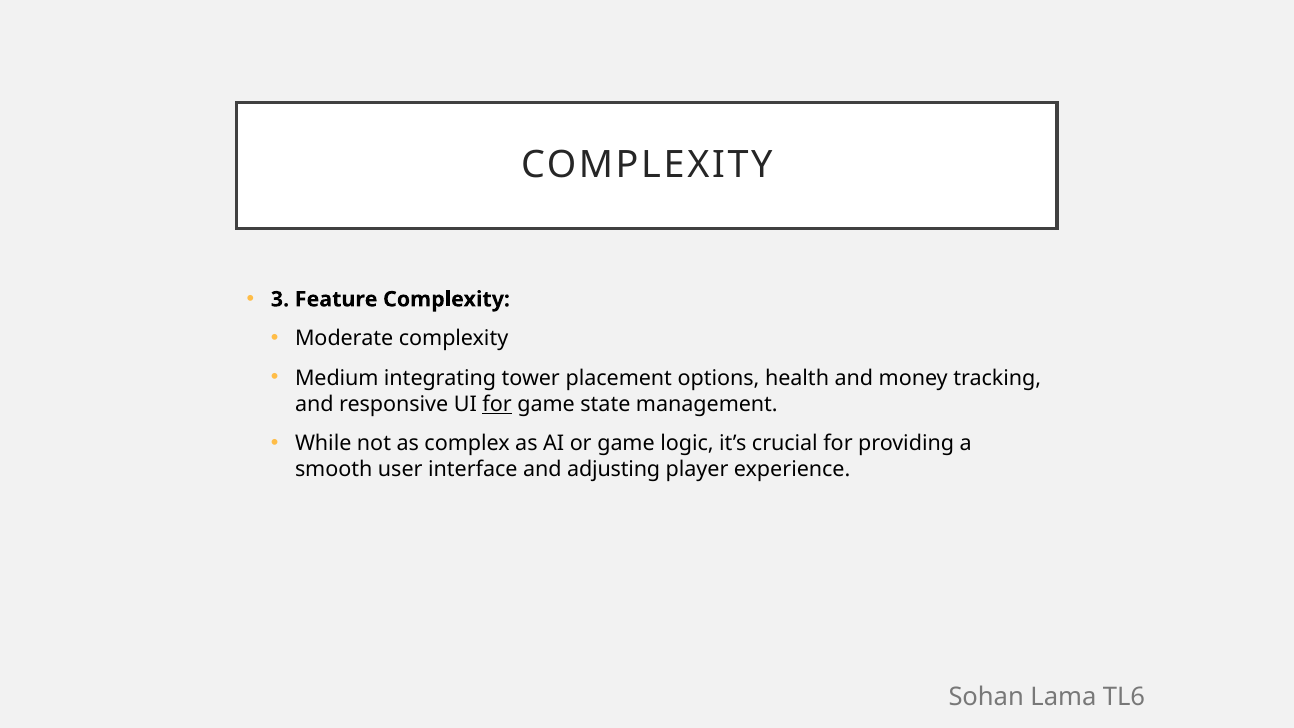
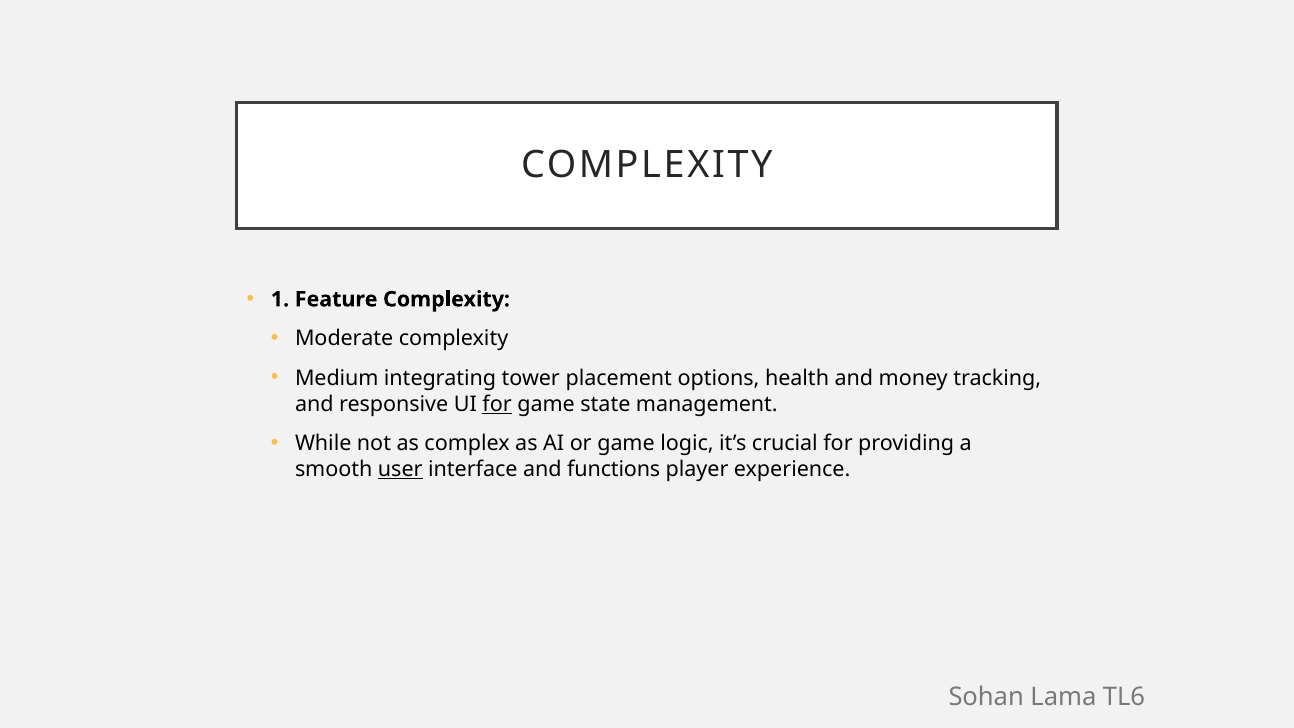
3: 3 -> 1
user underline: none -> present
adjusting: adjusting -> functions
